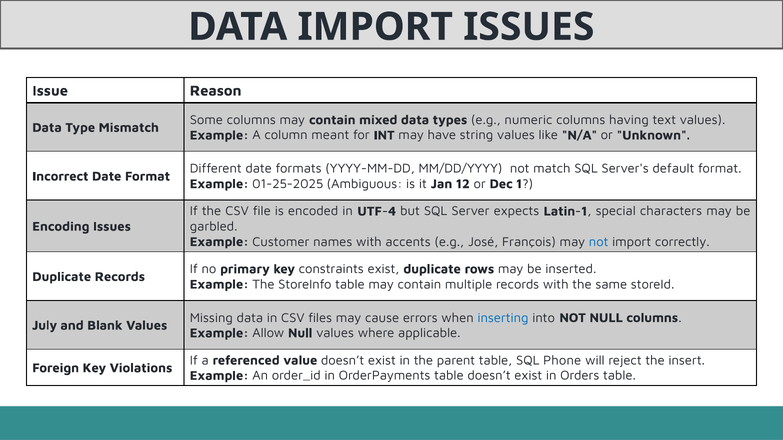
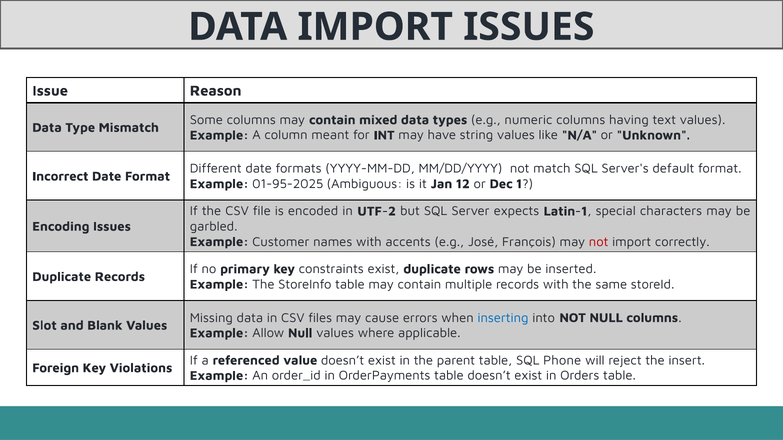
01-25-2025: 01-25-2025 -> 01-95-2025
UTF-4: UTF-4 -> UTF-2
not at (599, 242) colour: blue -> red
July: July -> Slot
